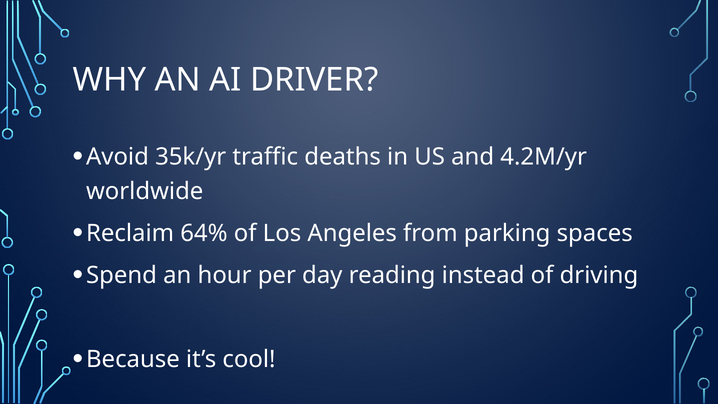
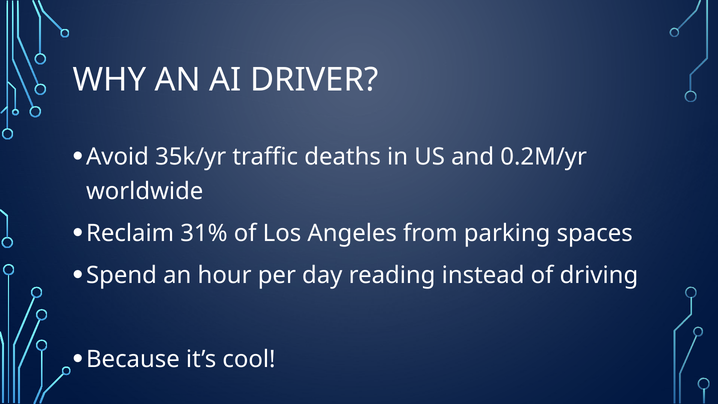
4.2M/yr: 4.2M/yr -> 0.2M/yr
64%: 64% -> 31%
